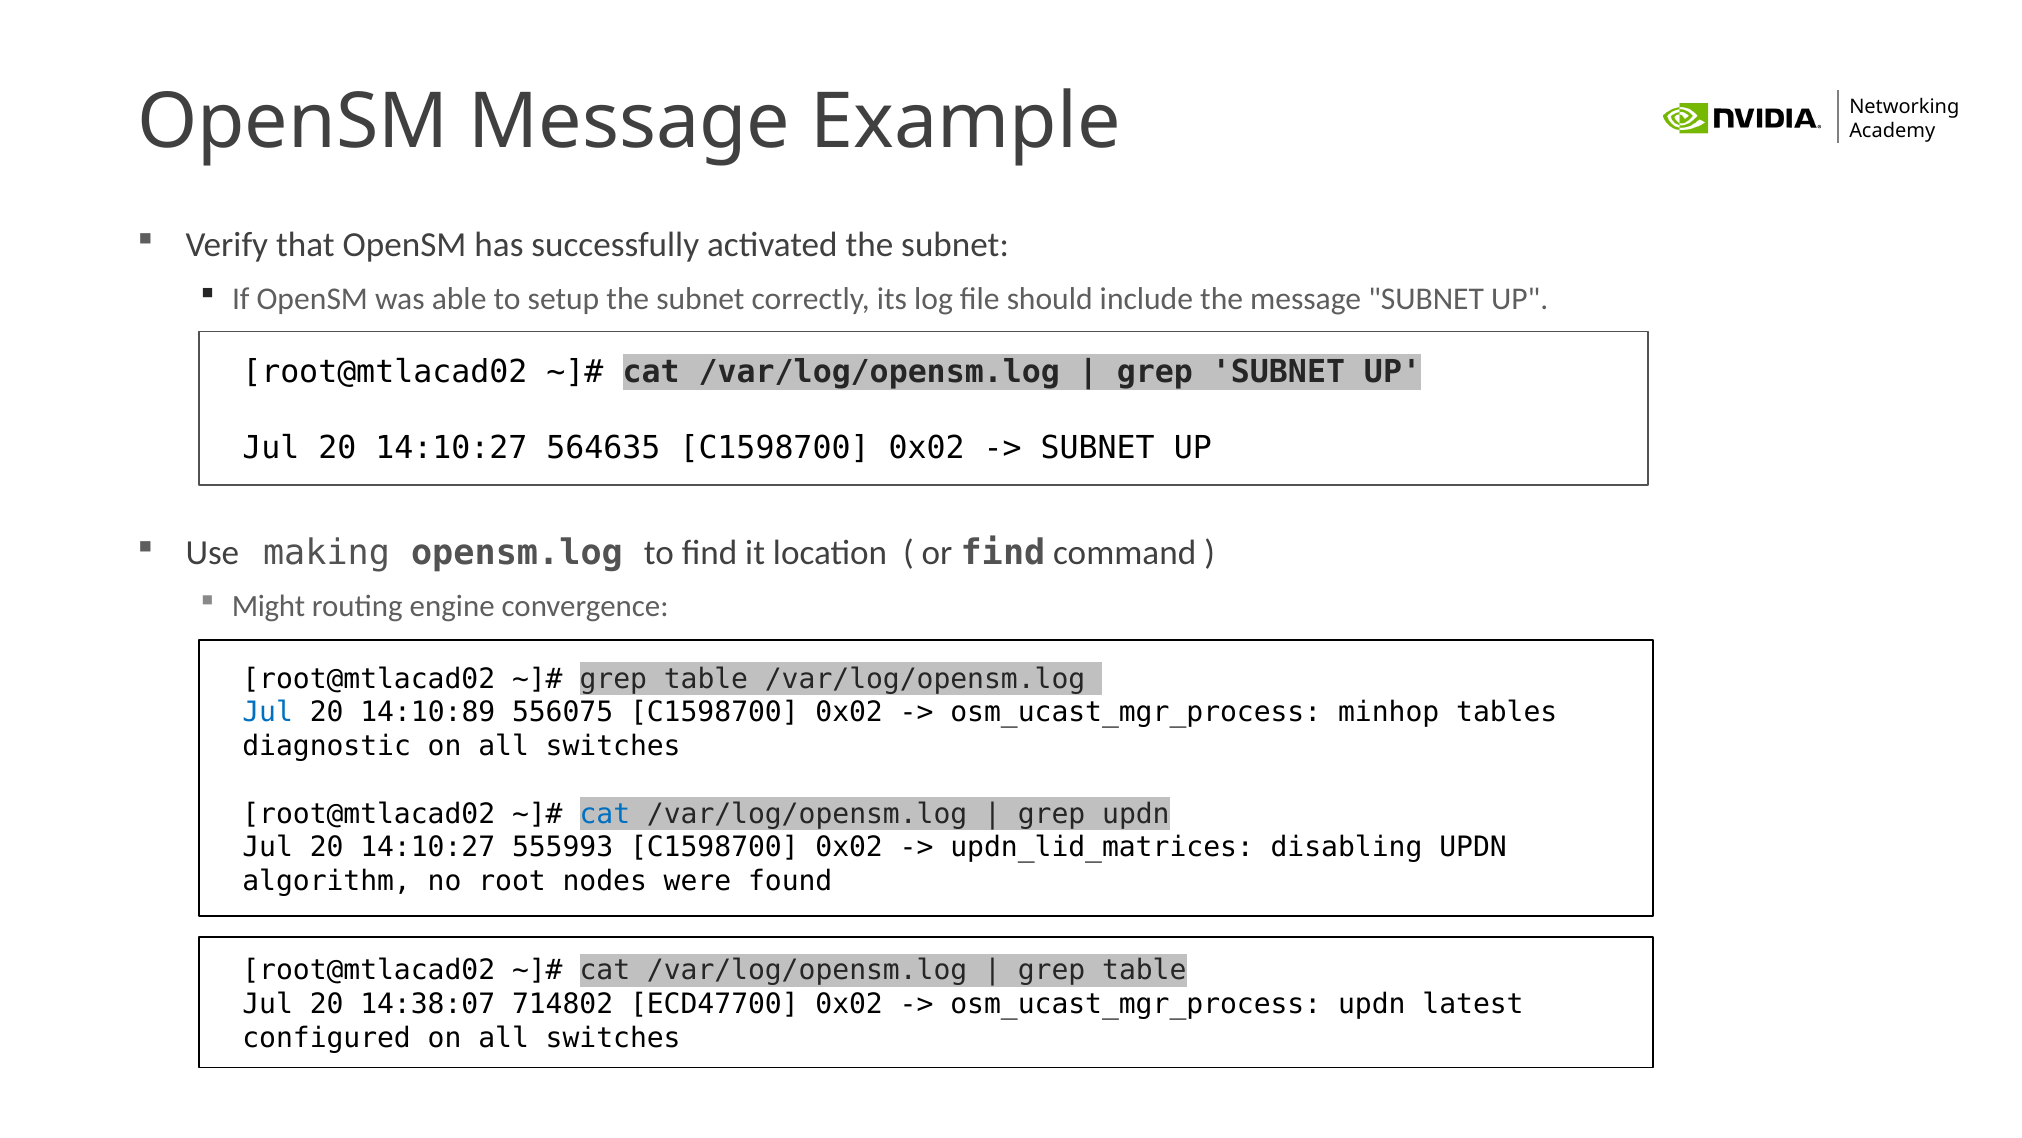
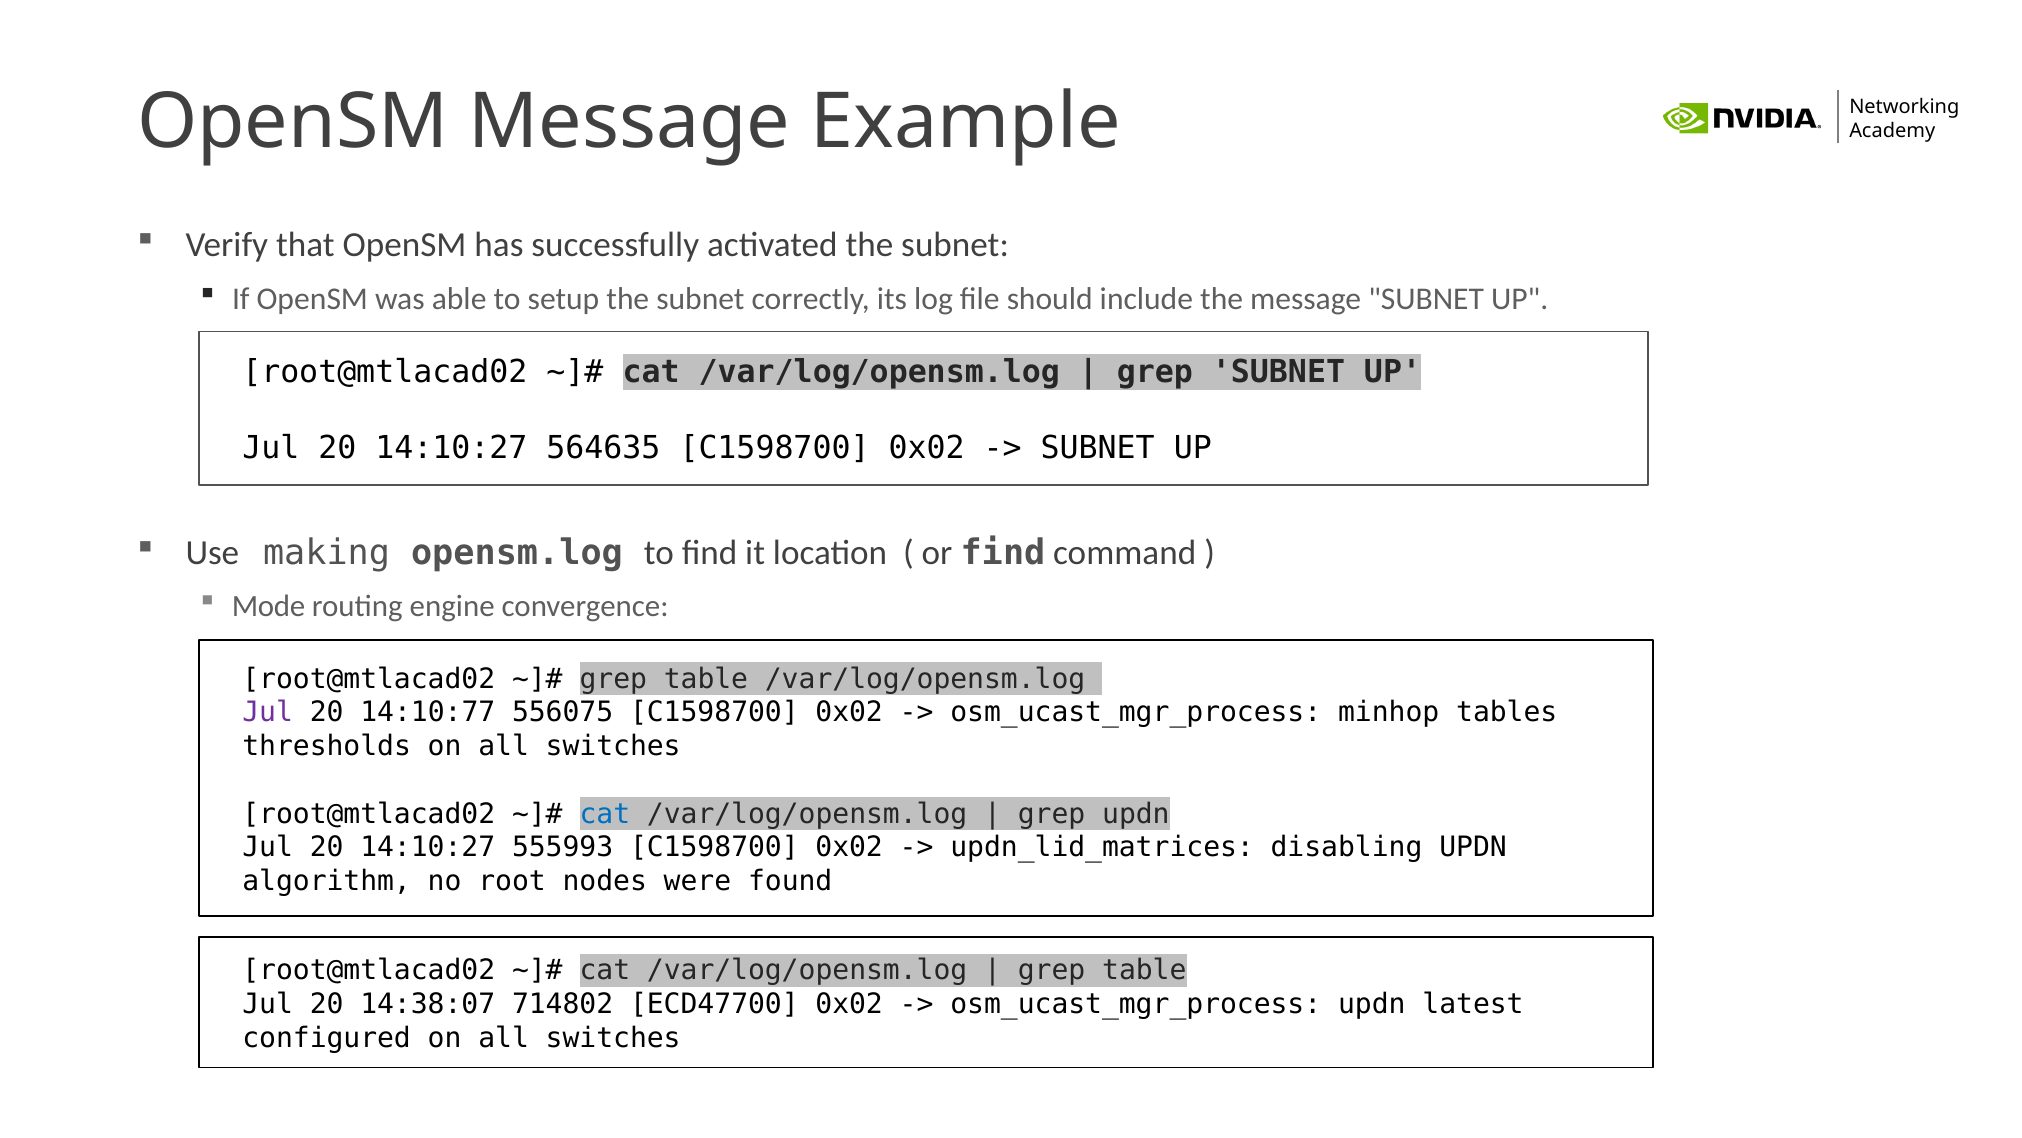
Might: Might -> Mode
Jul at (268, 712) colour: blue -> purple
14:10:89: 14:10:89 -> 14:10:77
diagnostic: diagnostic -> thresholds
